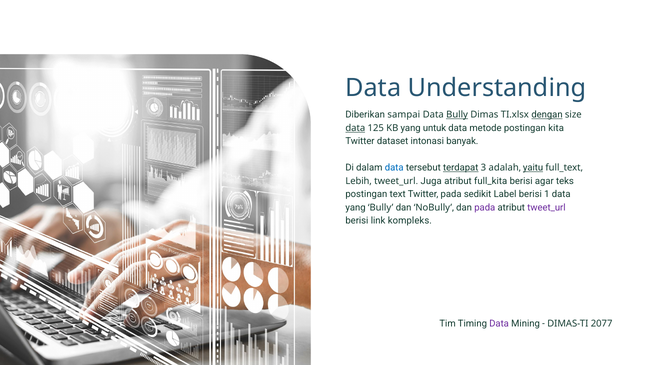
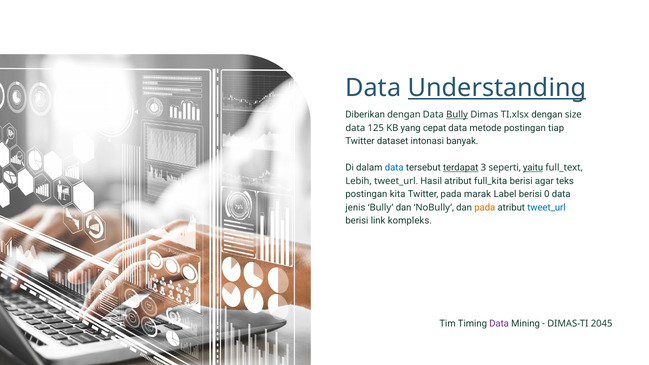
Understanding underline: none -> present
Diberikan sampai: sampai -> dengan
dengan at (547, 115) underline: present -> none
data at (355, 128) underline: present -> none
untuk: untuk -> cepat
kita: kita -> tiap
adalah: adalah -> seperti
Juga: Juga -> Hasil
text: text -> kita
sedikit: sedikit -> marak
1: 1 -> 0
yang at (355, 208): yang -> jenis
pada at (485, 208) colour: purple -> orange
tweet_url at (546, 208) colour: purple -> blue
2077: 2077 -> 2045
